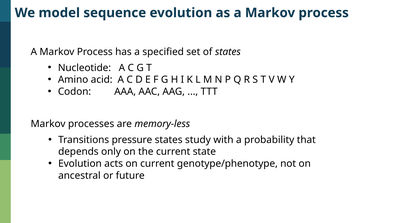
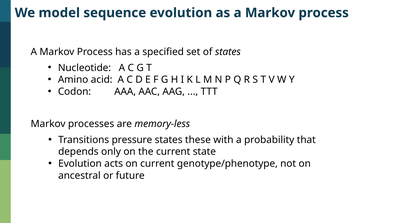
study: study -> these
